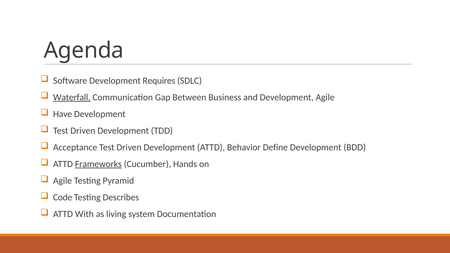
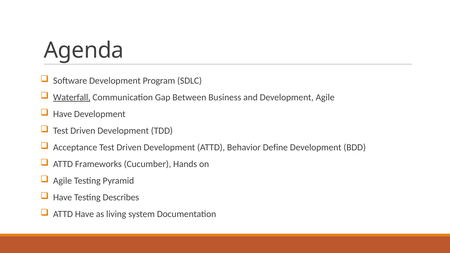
Requires: Requires -> Program
Frameworks underline: present -> none
Code at (63, 197): Code -> Have
ATTD With: With -> Have
